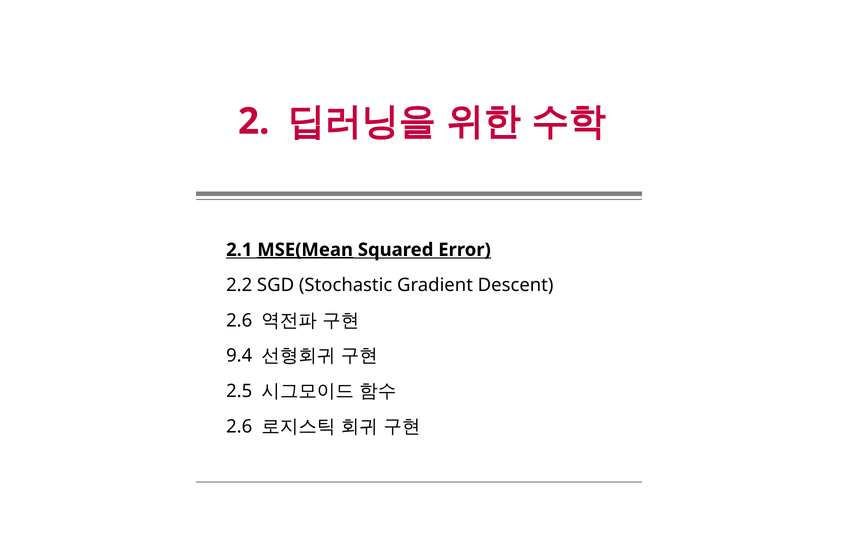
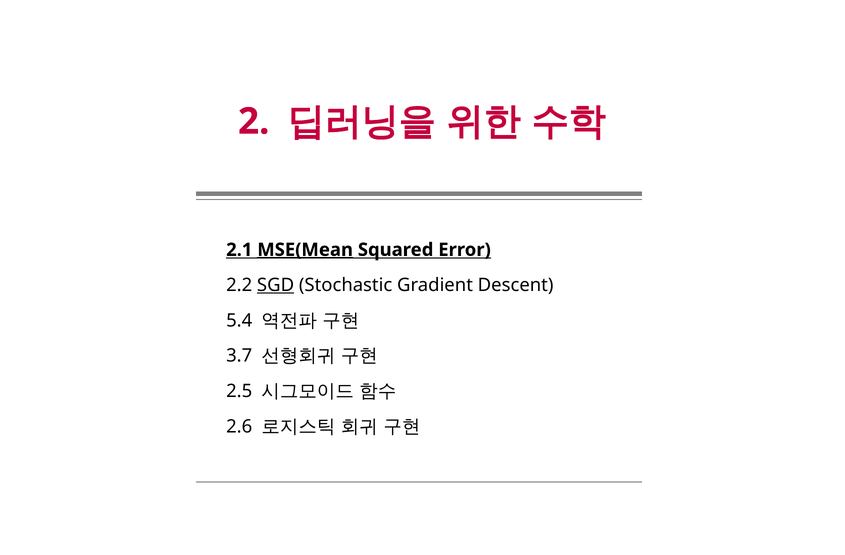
SGD underline: none -> present
2.6 at (239, 321): 2.6 -> 5.4
9.4: 9.4 -> 3.7
